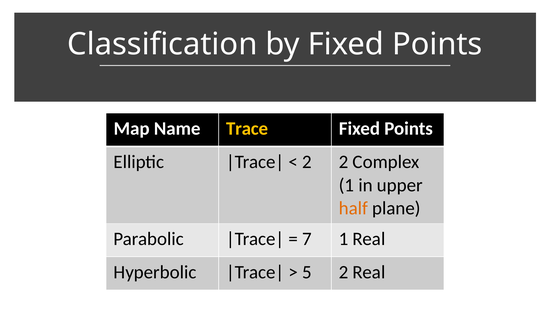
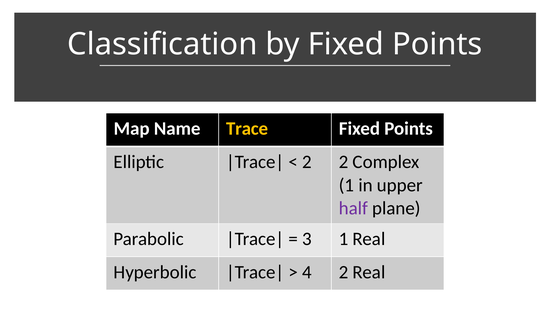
half colour: orange -> purple
7: 7 -> 3
5: 5 -> 4
